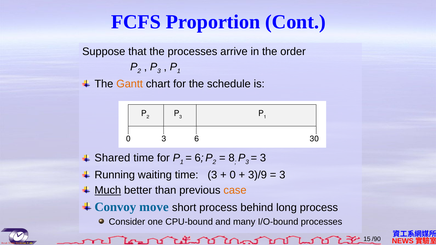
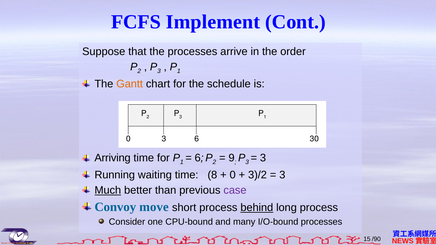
Proportion: Proportion -> Implement
Shared: Shared -> Arriving
8: 8 -> 9
time 3: 3 -> 8
3)/9: 3)/9 -> 3)/2
case colour: orange -> purple
behind underline: none -> present
